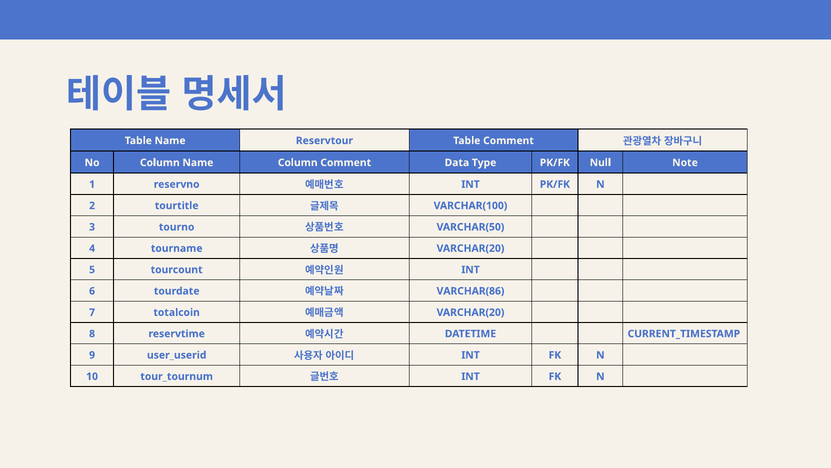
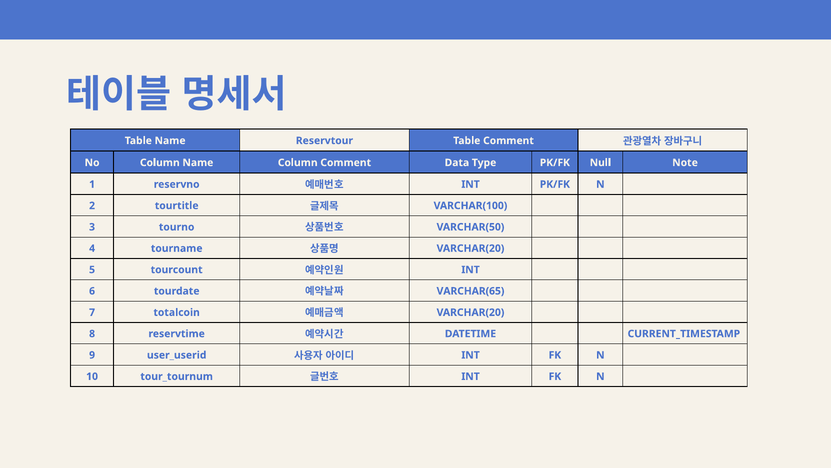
VARCHAR(86: VARCHAR(86 -> VARCHAR(65
